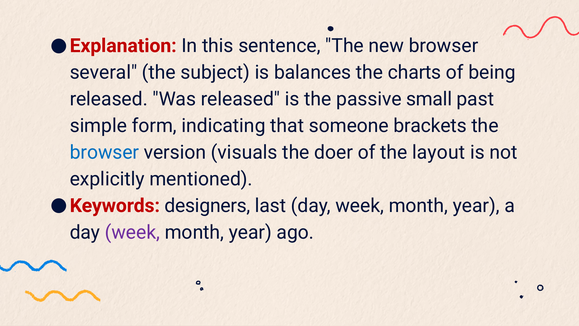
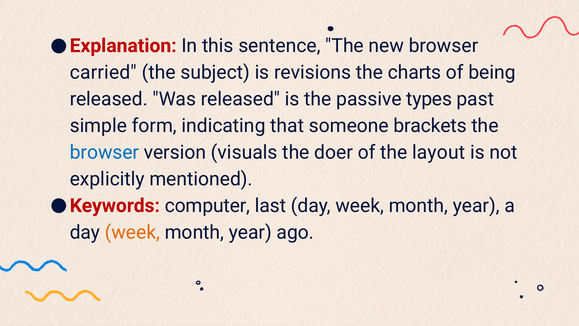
several: several -> carried
balances: balances -> revisions
small: small -> types
designers: designers -> computer
week at (132, 232) colour: purple -> orange
